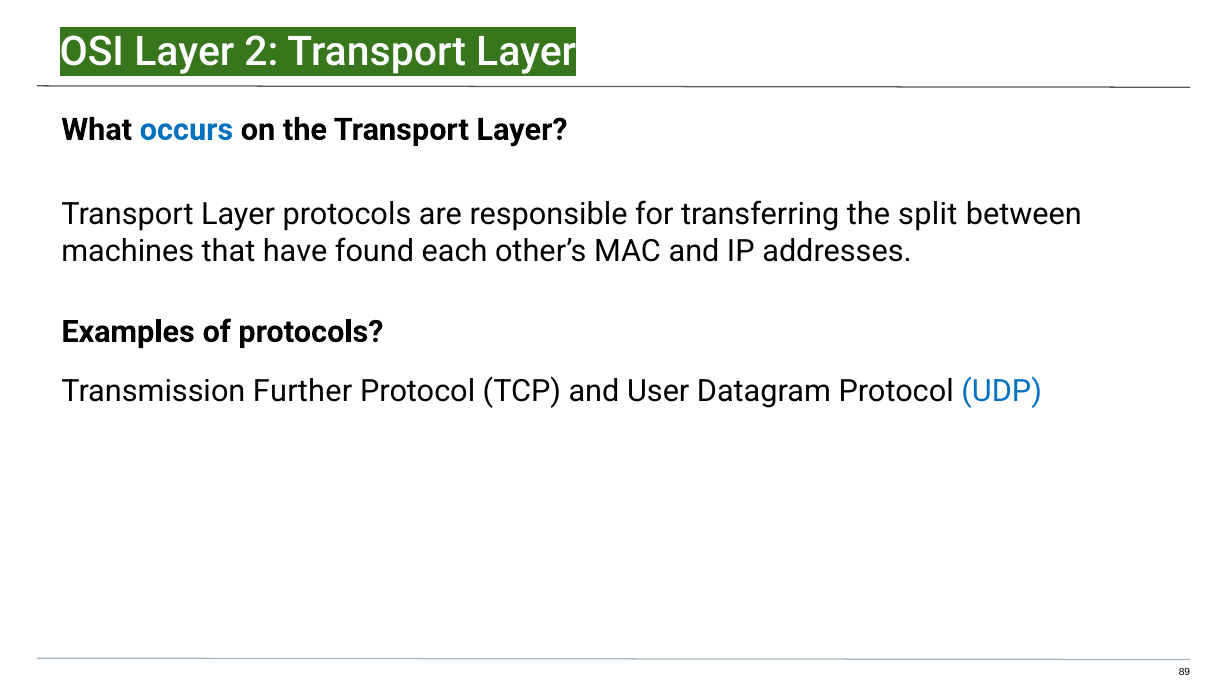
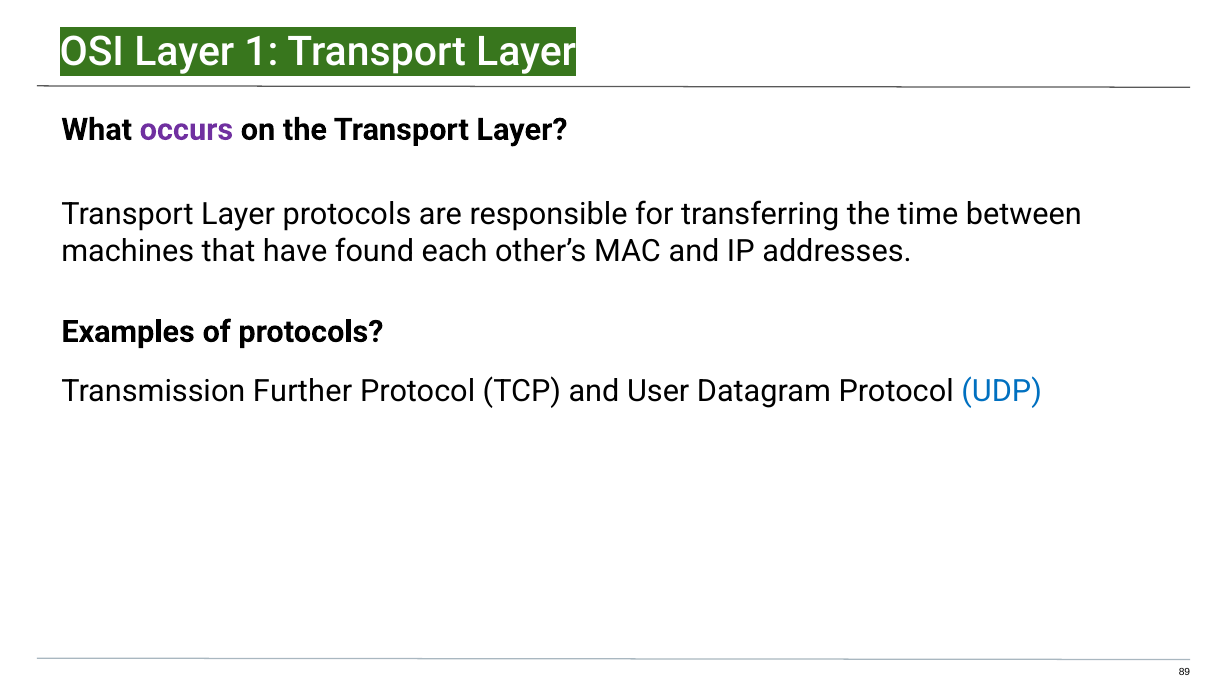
2: 2 -> 1
occurs colour: blue -> purple
split: split -> time
